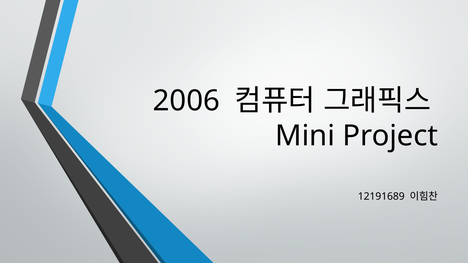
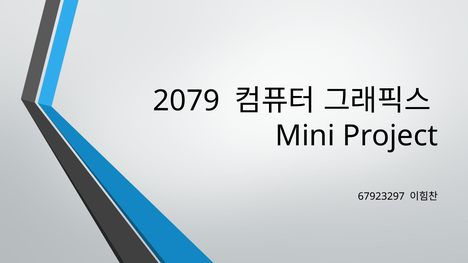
2006: 2006 -> 2079
12191689: 12191689 -> 67923297
